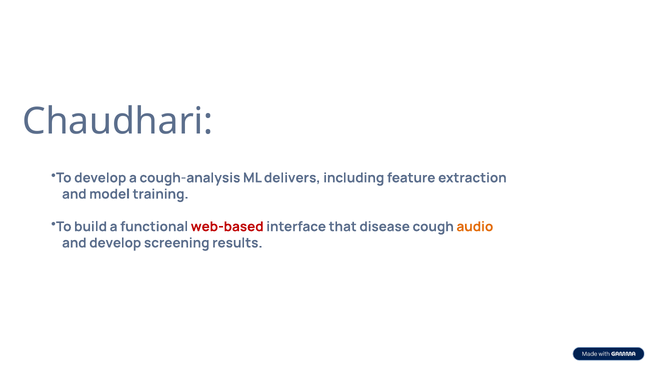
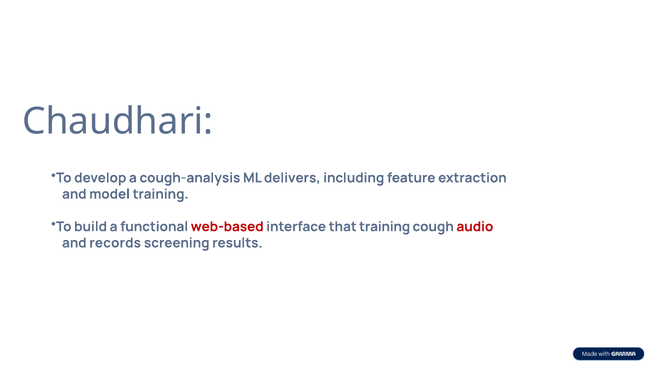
that disease: disease -> training
audio colour: orange -> red
and develop: develop -> records
